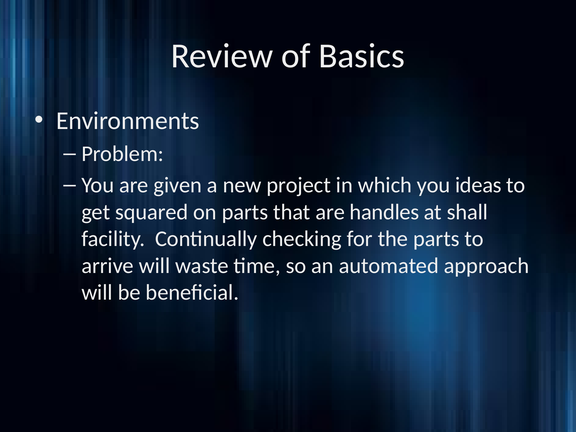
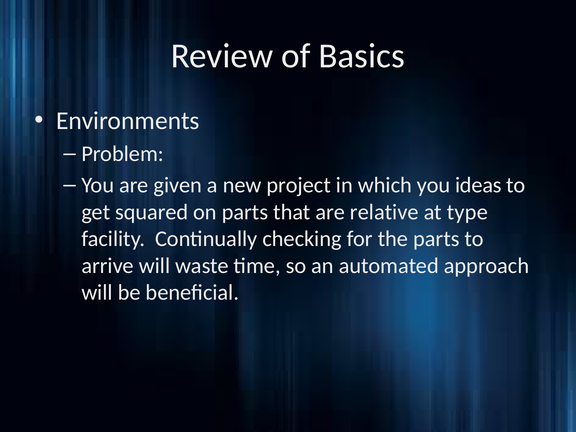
handles: handles -> relative
shall: shall -> type
